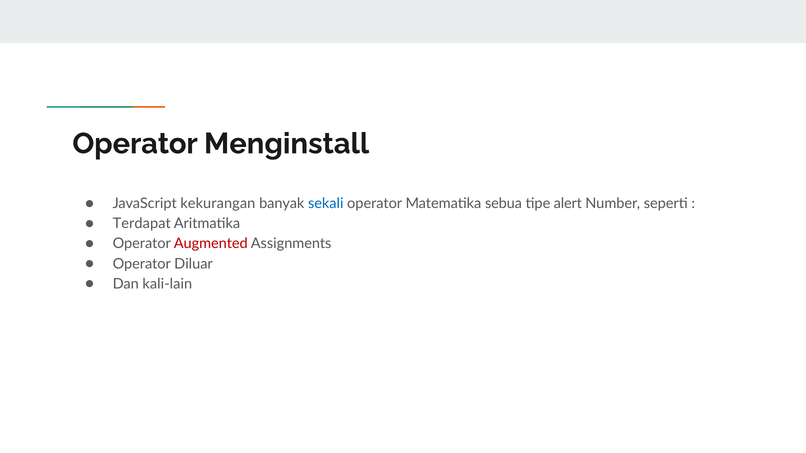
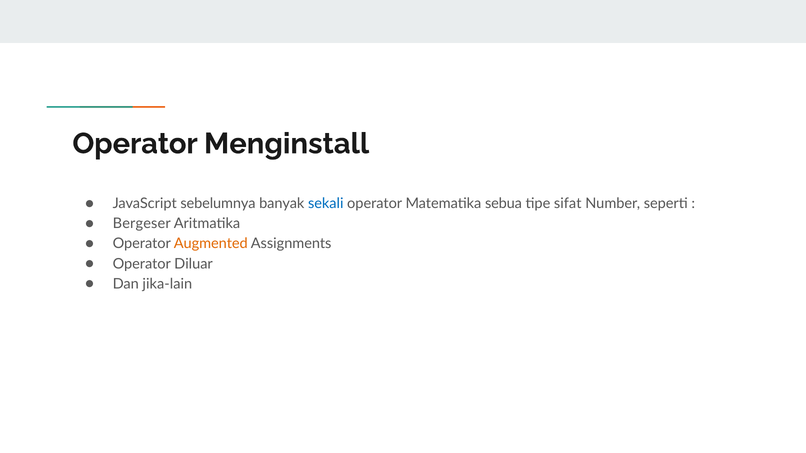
kekurangan: kekurangan -> sebelumnya
alert: alert -> sifat
Terdapat: Terdapat -> Bergeser
Augmented colour: red -> orange
kali-lain: kali-lain -> jika-lain
